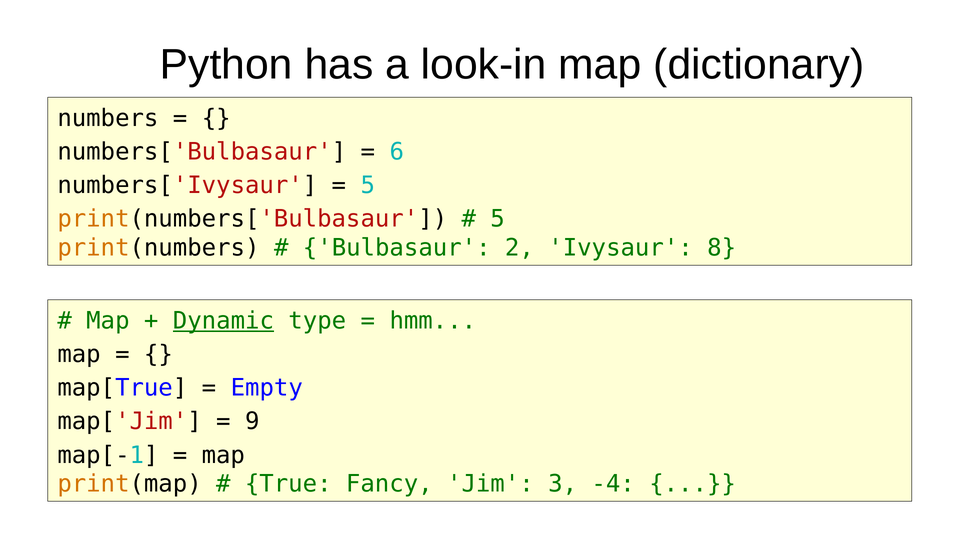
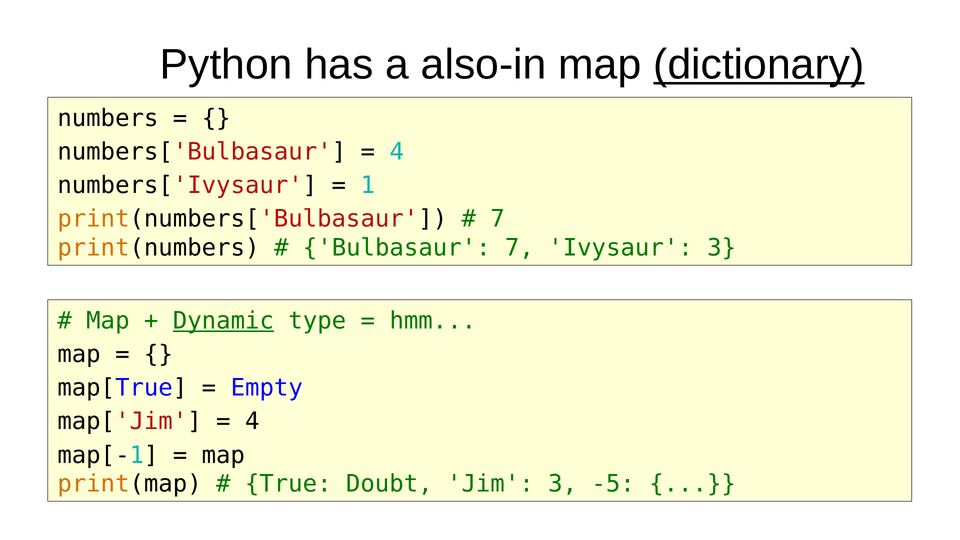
look-in: look-in -> also-in
dictionary underline: none -> present
6 at (397, 152): 6 -> 4
5 at (368, 185): 5 -> 1
5 at (498, 219): 5 -> 7
Bulbasaur 2: 2 -> 7
Ivysaur 8: 8 -> 3
9 at (252, 422): 9 -> 4
Fancy: Fancy -> Doubt
-4: -4 -> -5
